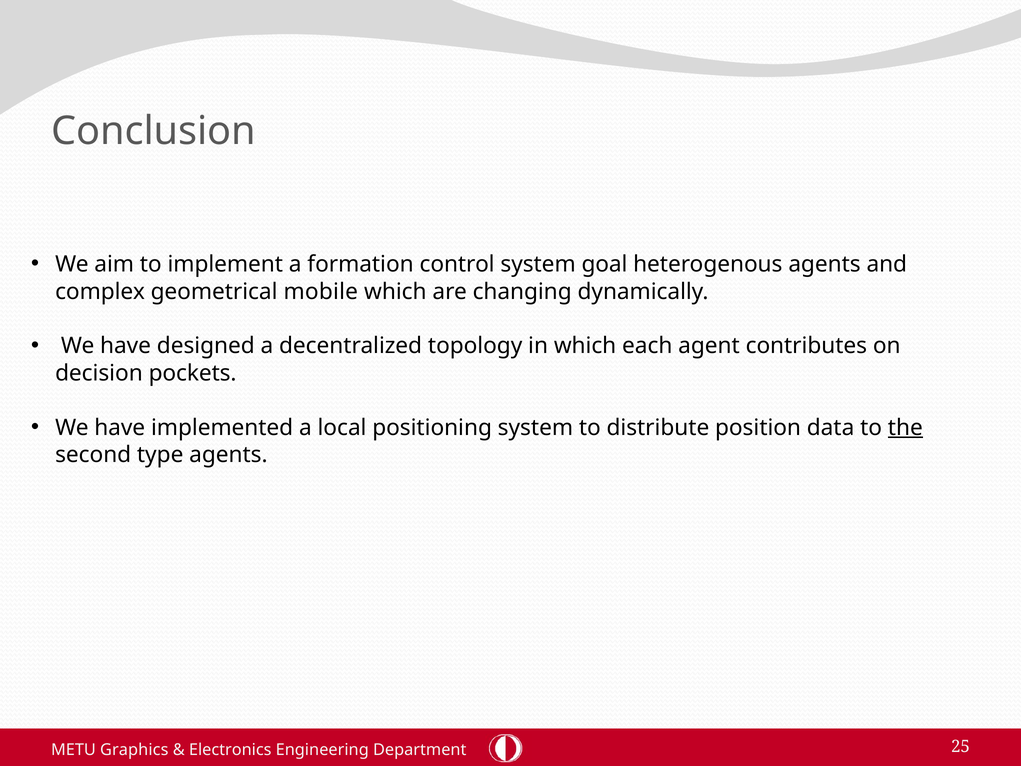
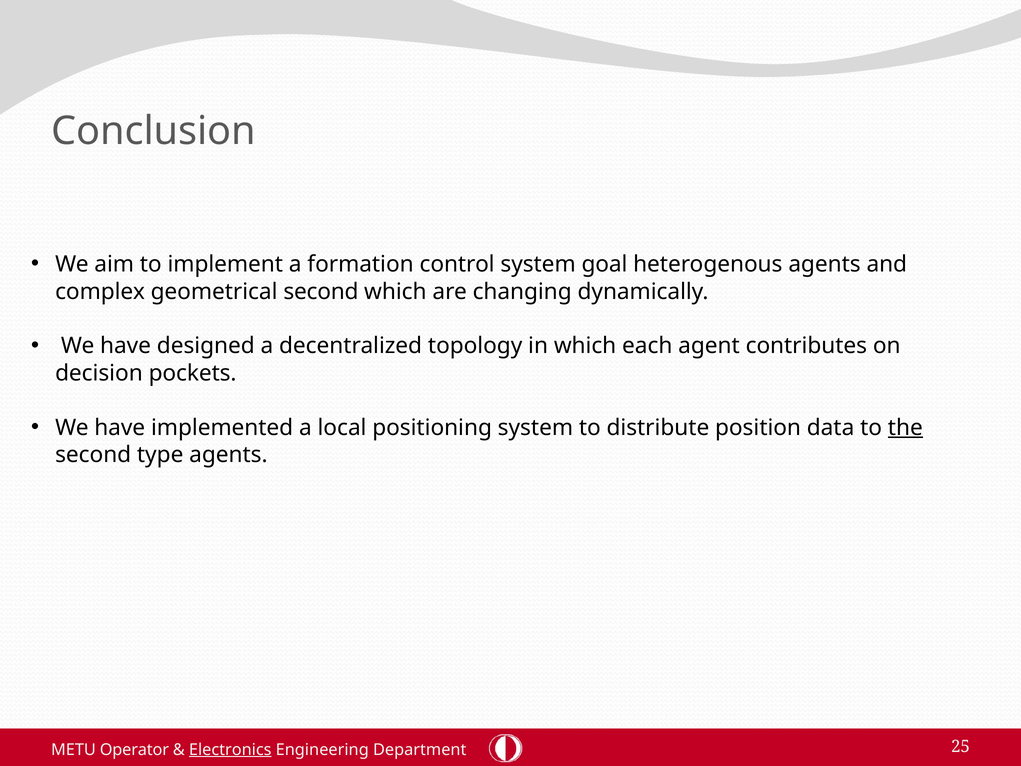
geometrical mobile: mobile -> second
Graphics: Graphics -> Operator
Electronics underline: none -> present
